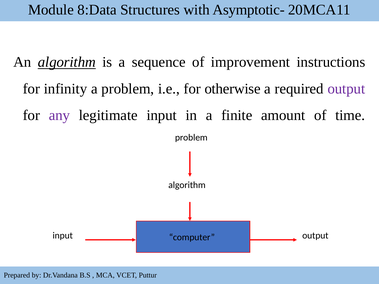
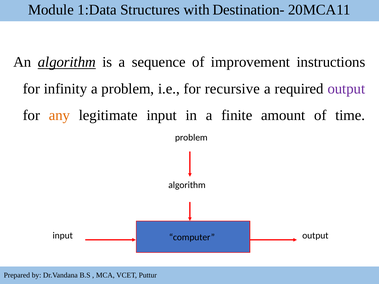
8:Data: 8:Data -> 1:Data
Asymptotic-: Asymptotic- -> Destination-
otherwise: otherwise -> recursive
any colour: purple -> orange
